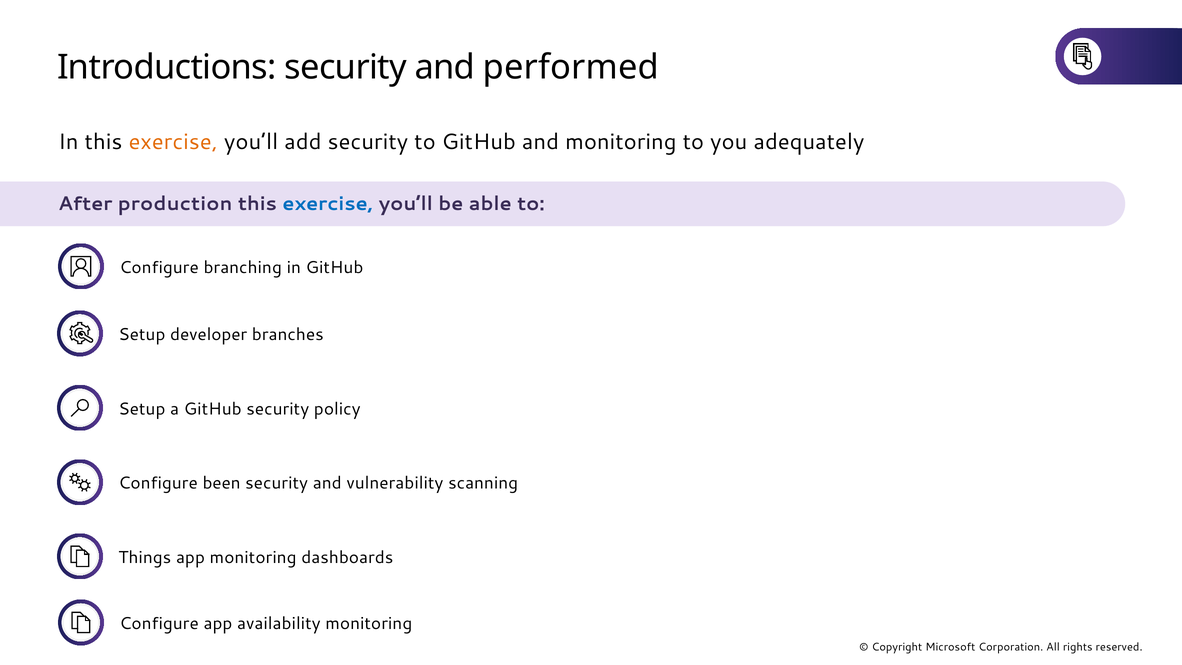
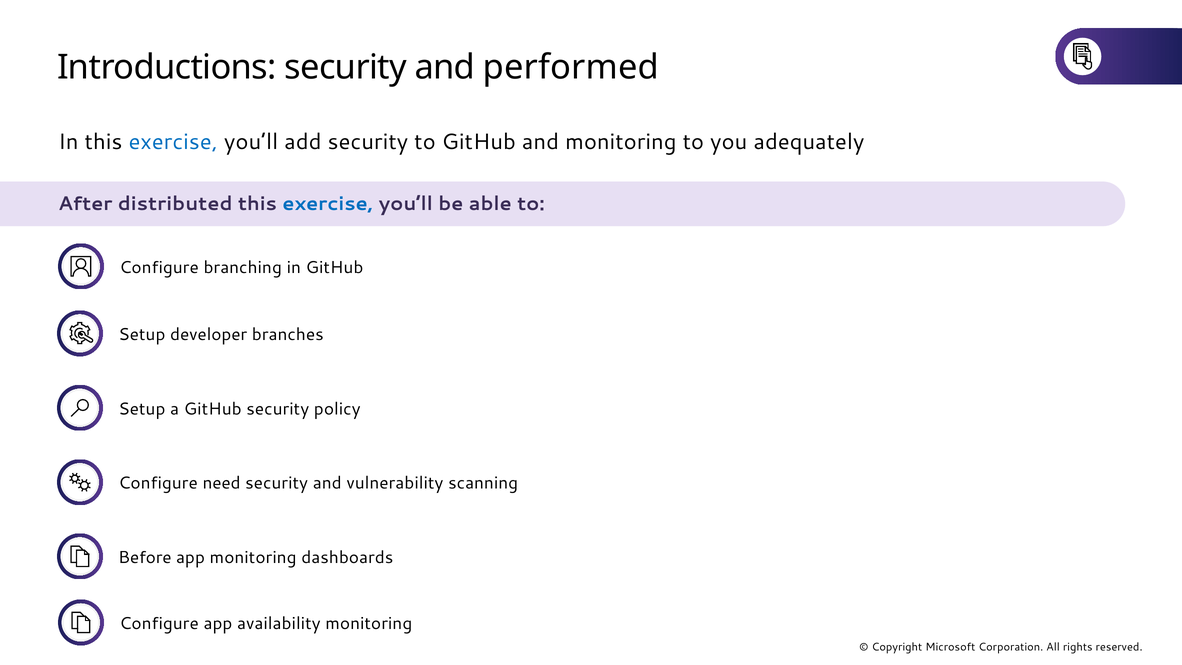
exercise at (173, 142) colour: orange -> blue
production: production -> distributed
been: been -> need
Things: Things -> Before
